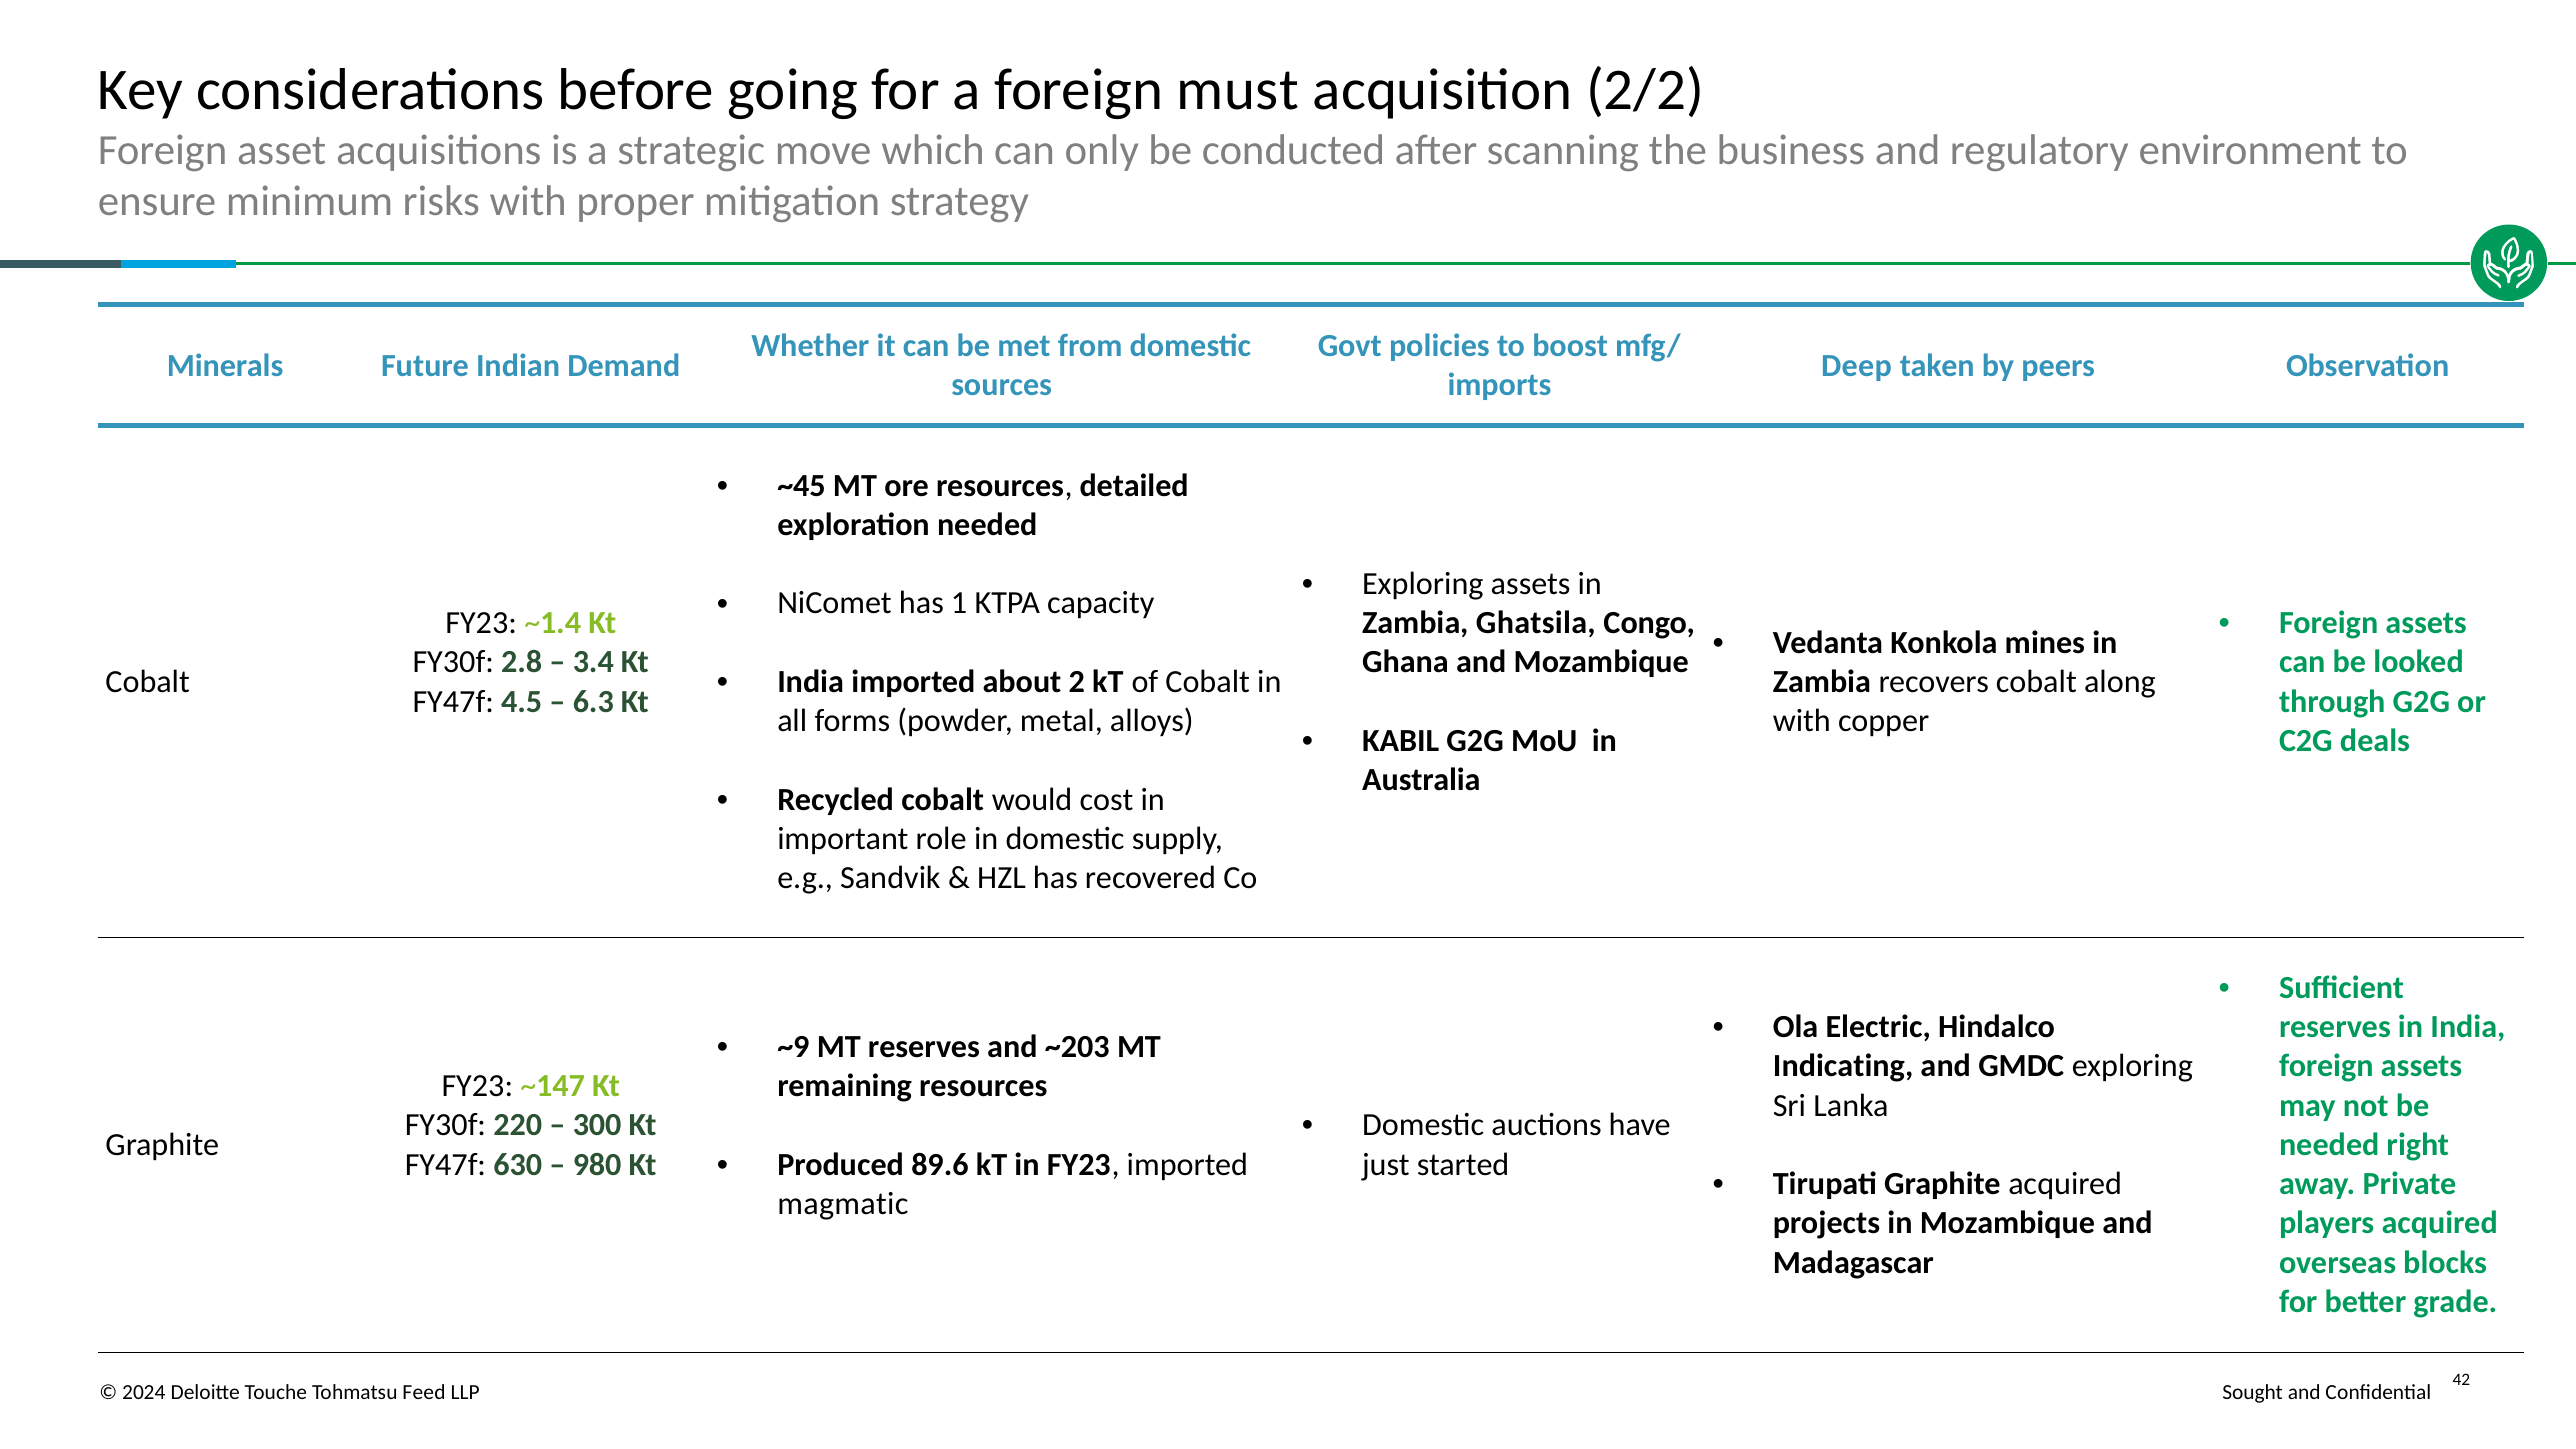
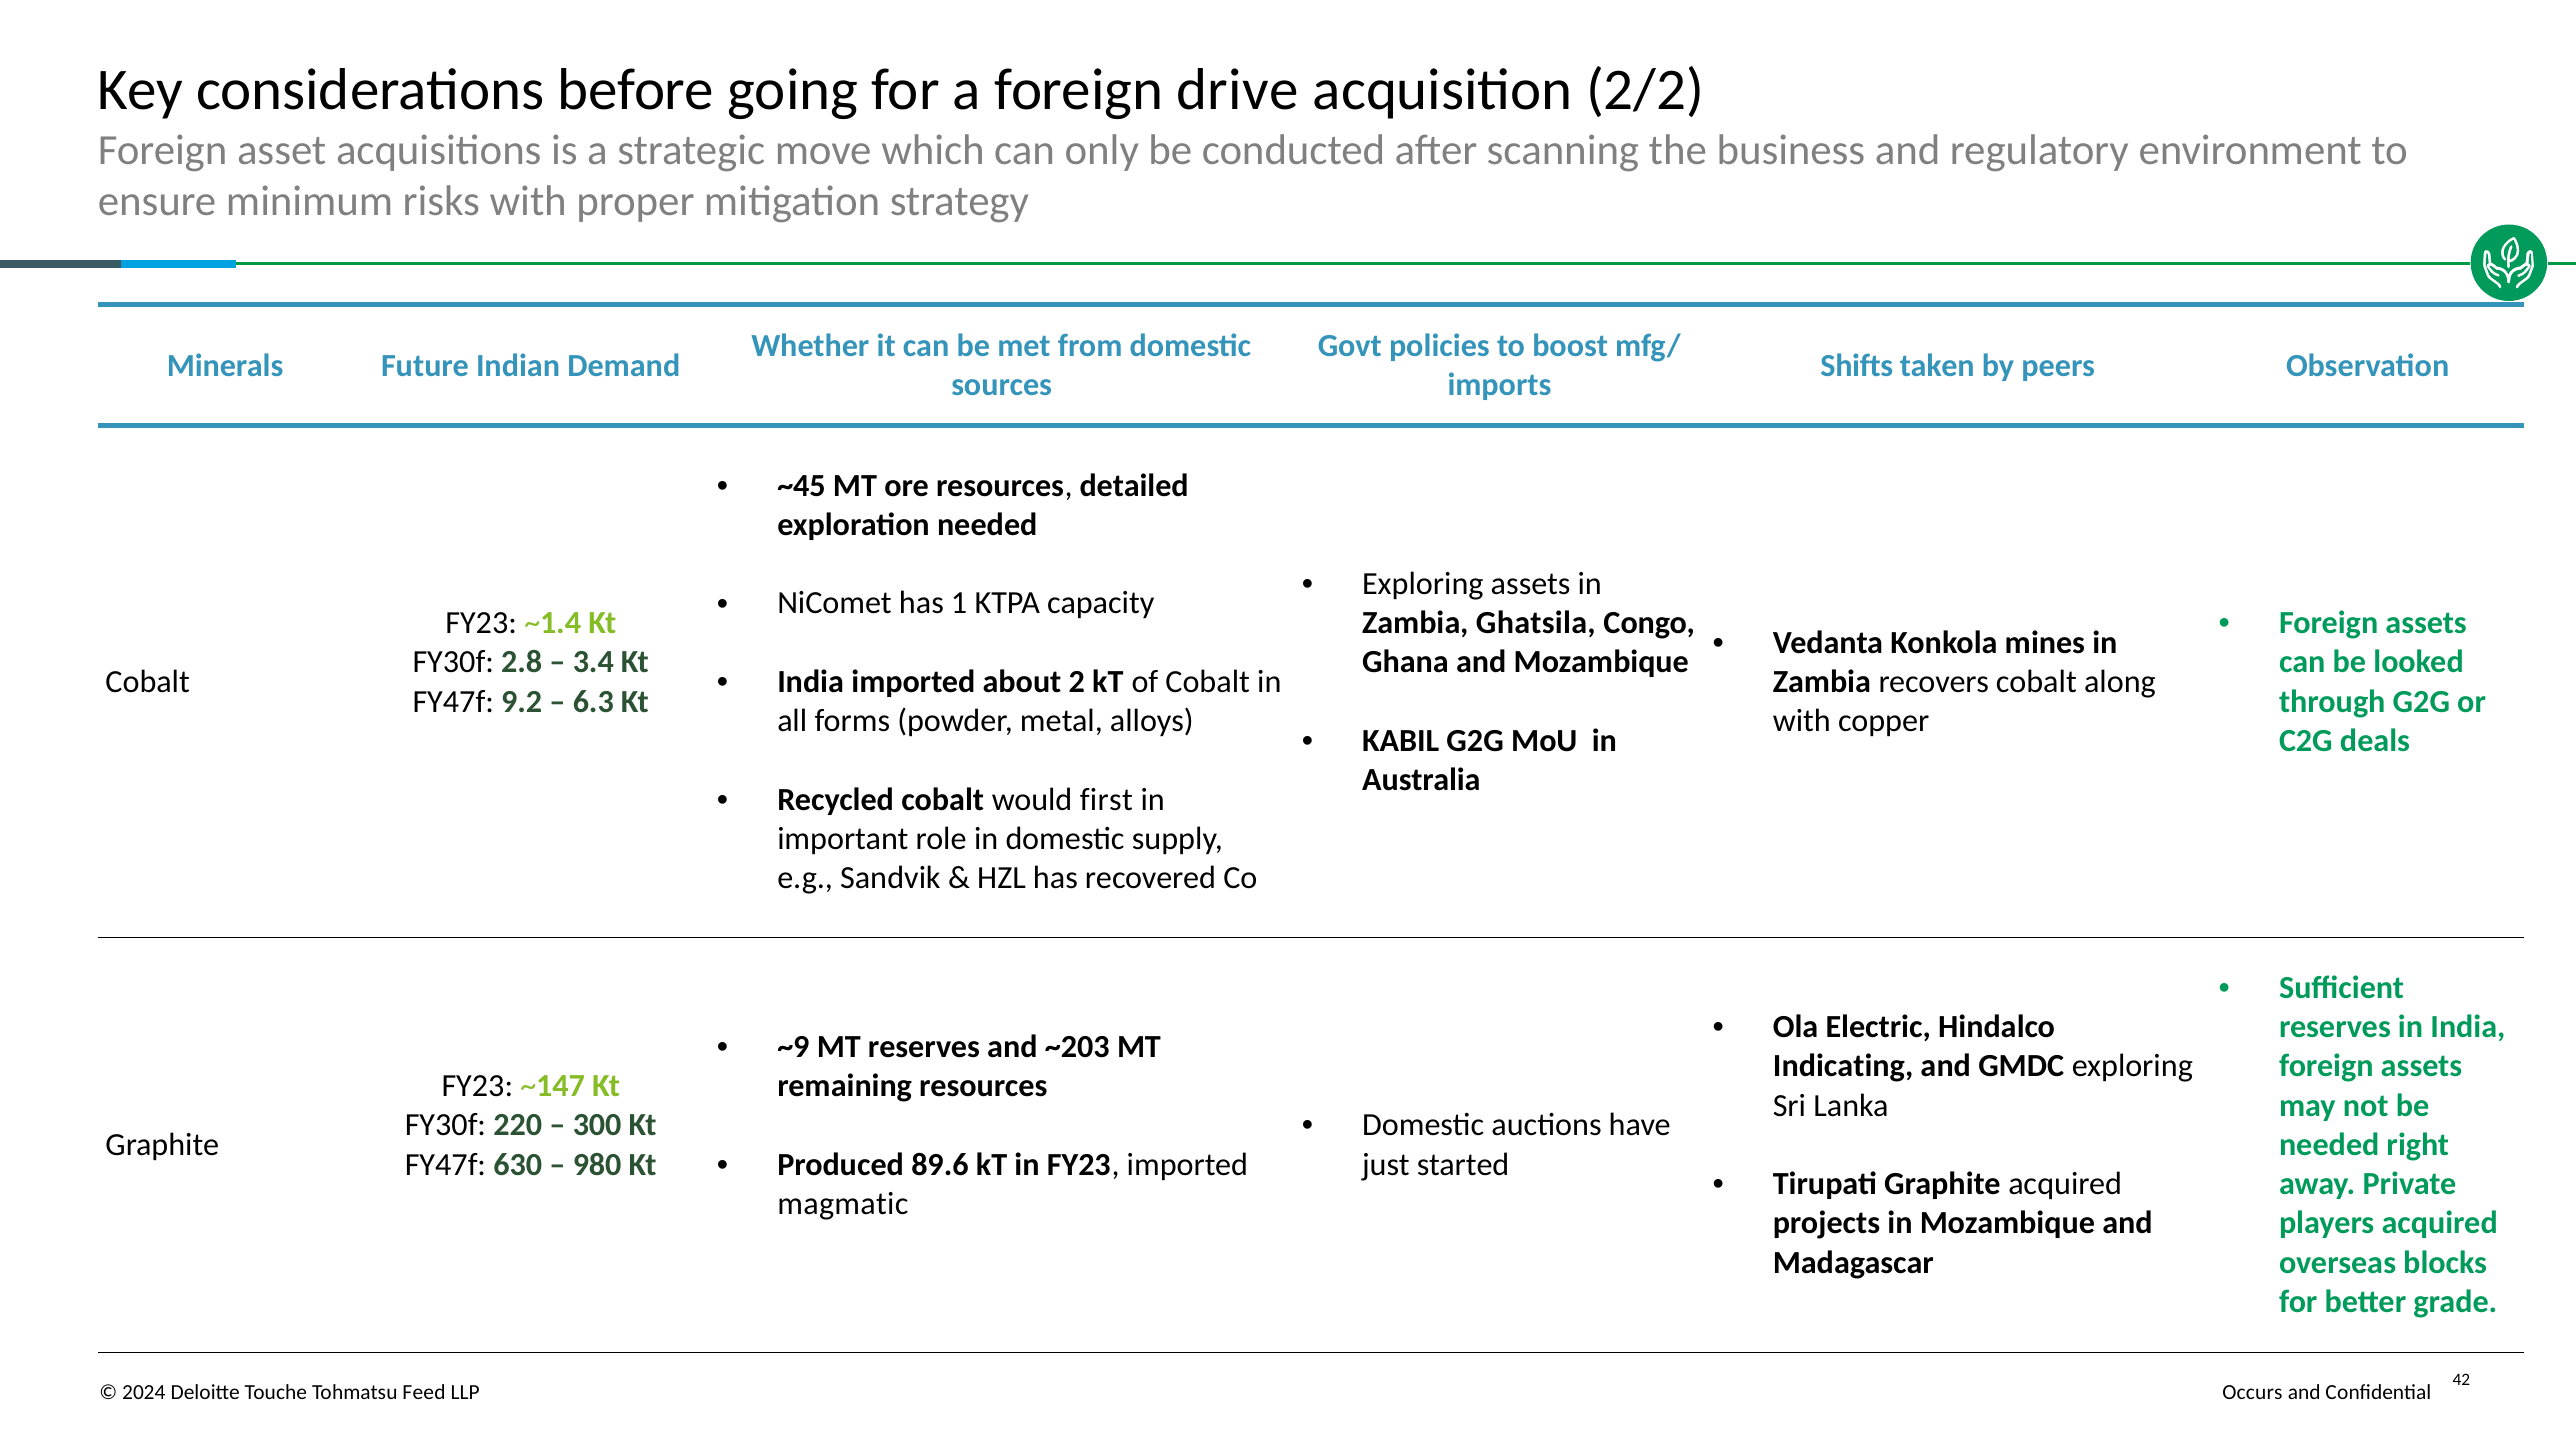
must: must -> drive
Deep: Deep -> Shifts
4.5: 4.5 -> 9.2
cost: cost -> first
Sought: Sought -> Occurs
